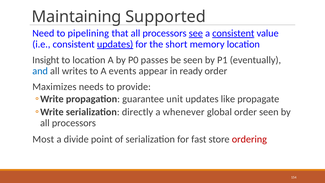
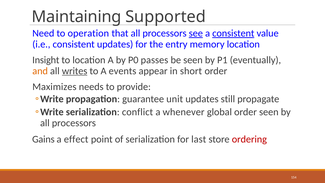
pipelining: pipelining -> operation
updates at (115, 44) underline: present -> none
short: short -> entry
and colour: blue -> orange
writes underline: none -> present
ready: ready -> short
like: like -> still
directly: directly -> conflict
Most: Most -> Gains
divide: divide -> effect
fast: fast -> last
